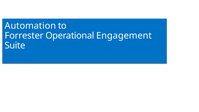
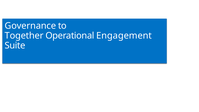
Automation: Automation -> Governance
Forrester: Forrester -> Together
